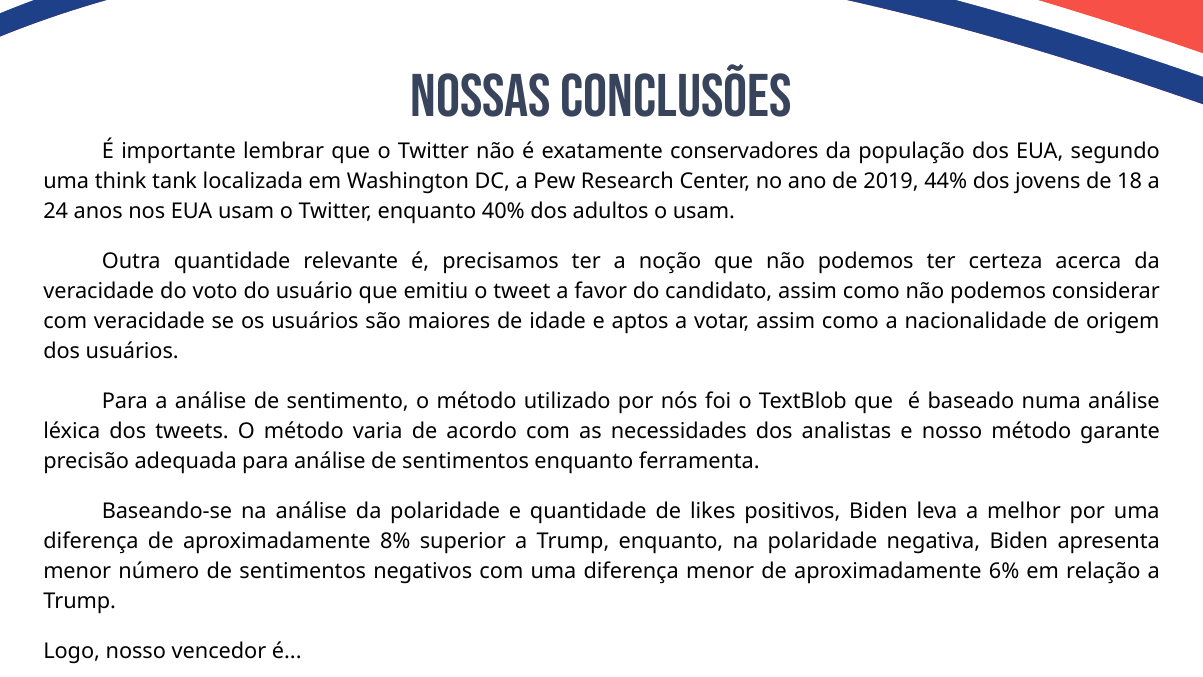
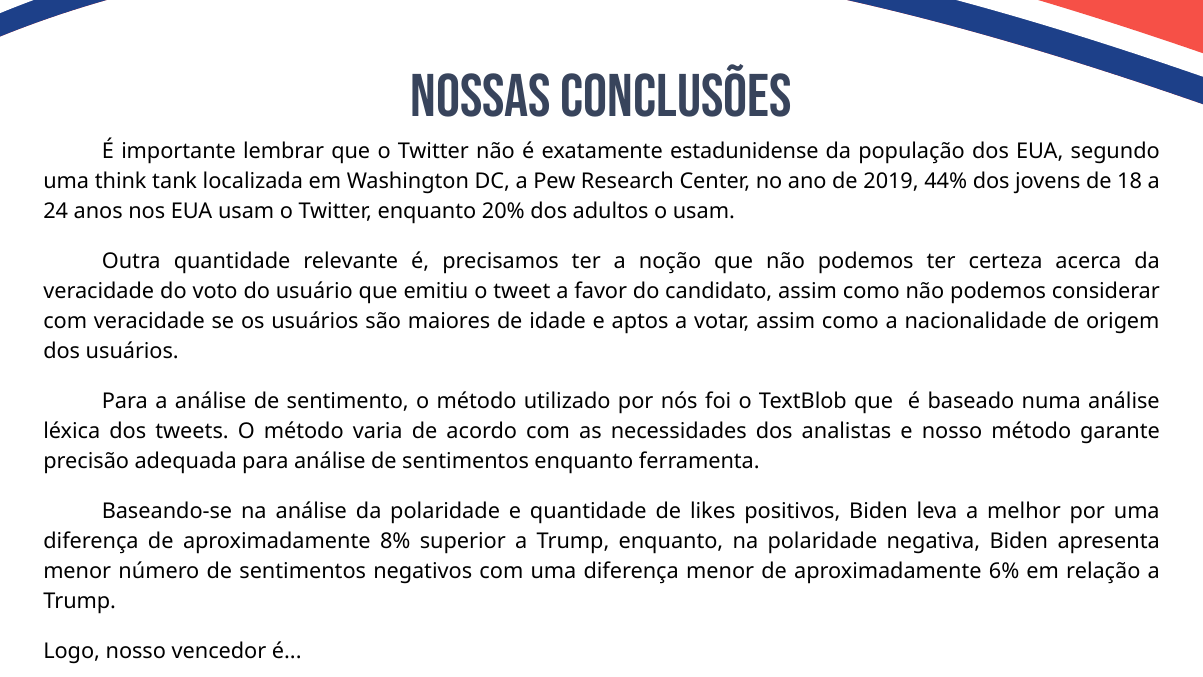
conservadores: conservadores -> estadunidense
40%: 40% -> 20%
